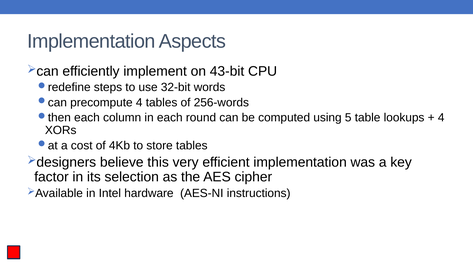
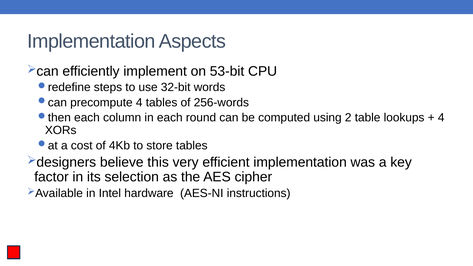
43-bit: 43-bit -> 53-bit
5: 5 -> 2
